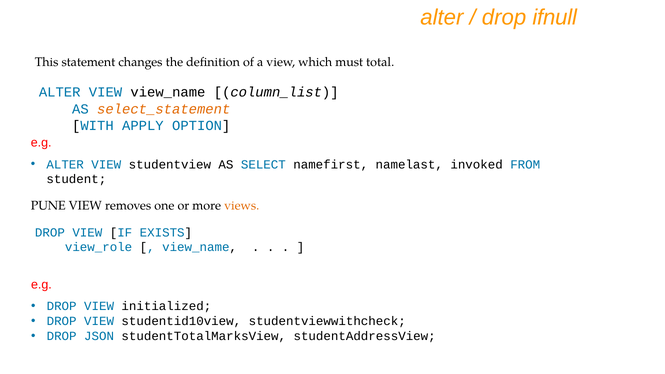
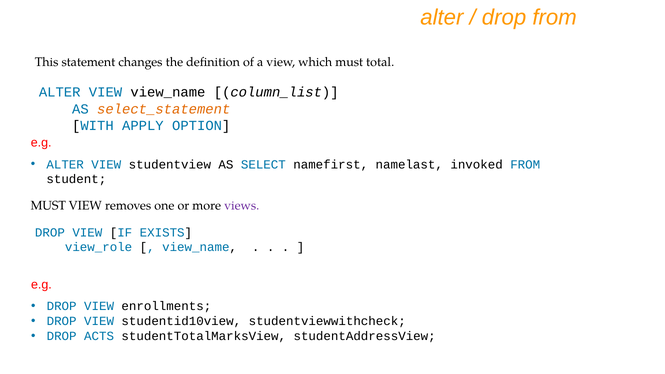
drop ifnull: ifnull -> from
PUNE at (48, 206): PUNE -> MUST
views colour: orange -> purple
initialized: initialized -> enrollments
JSON: JSON -> ACTS
